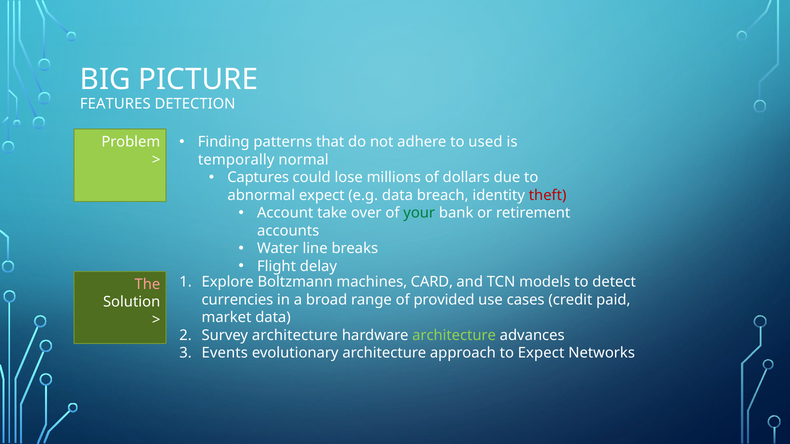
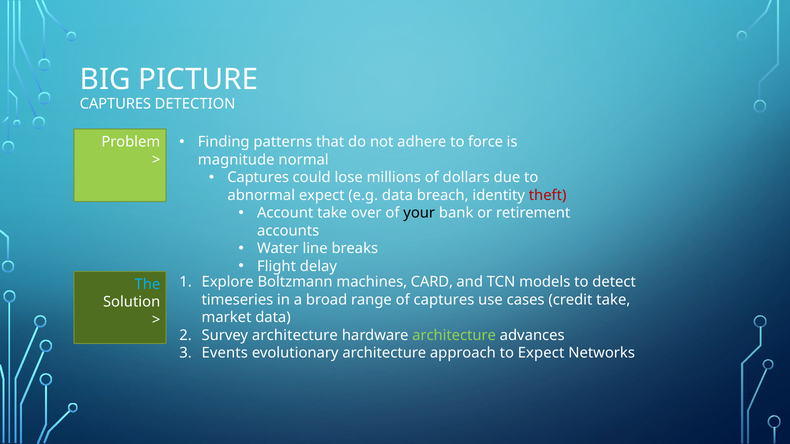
FEATURES at (115, 104): FEATURES -> CAPTURES
used: used -> force
temporally: temporally -> magnitude
your colour: green -> black
The colour: pink -> light blue
currencies: currencies -> timeseries
of provided: provided -> captures
credit paid: paid -> take
